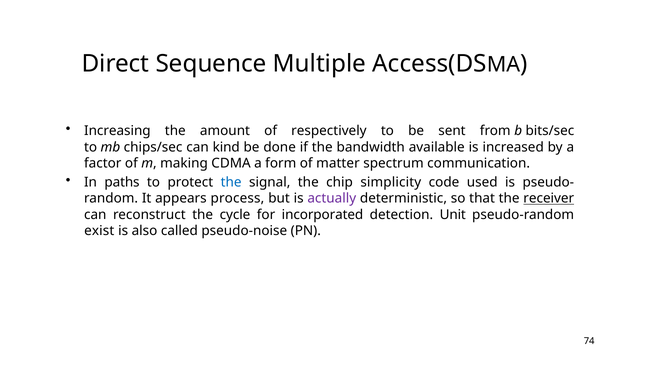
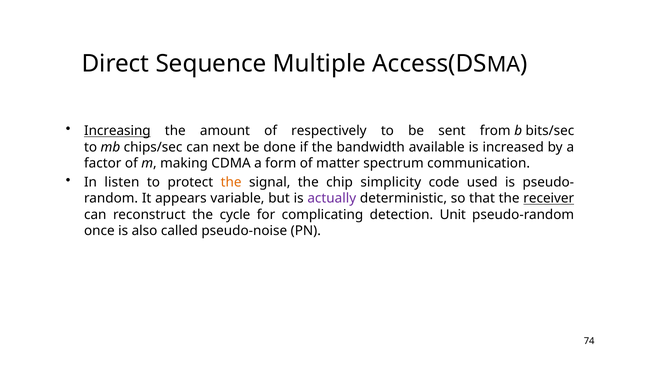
Increasing underline: none -> present
kind: kind -> next
paths: paths -> listen
the at (231, 182) colour: blue -> orange
process: process -> variable
incorporated: incorporated -> complicating
exist: exist -> once
